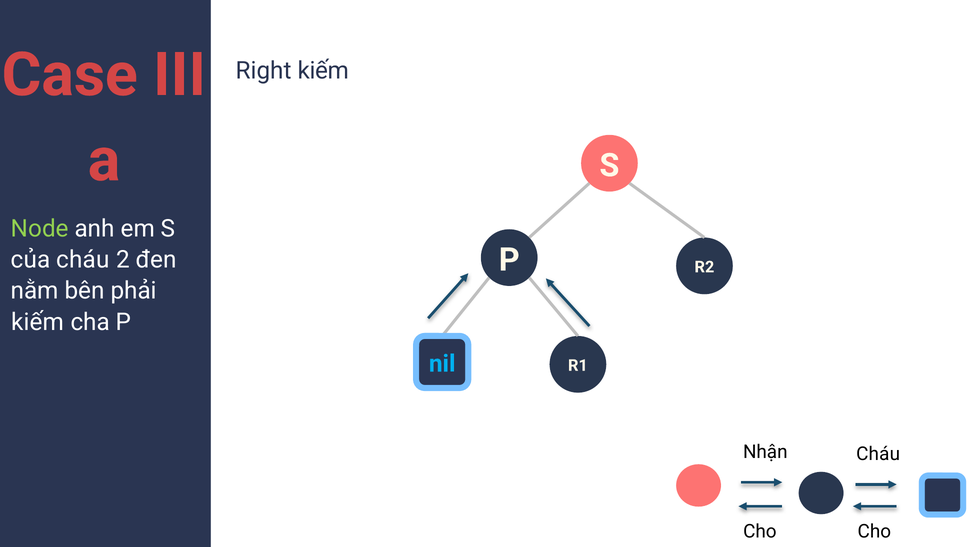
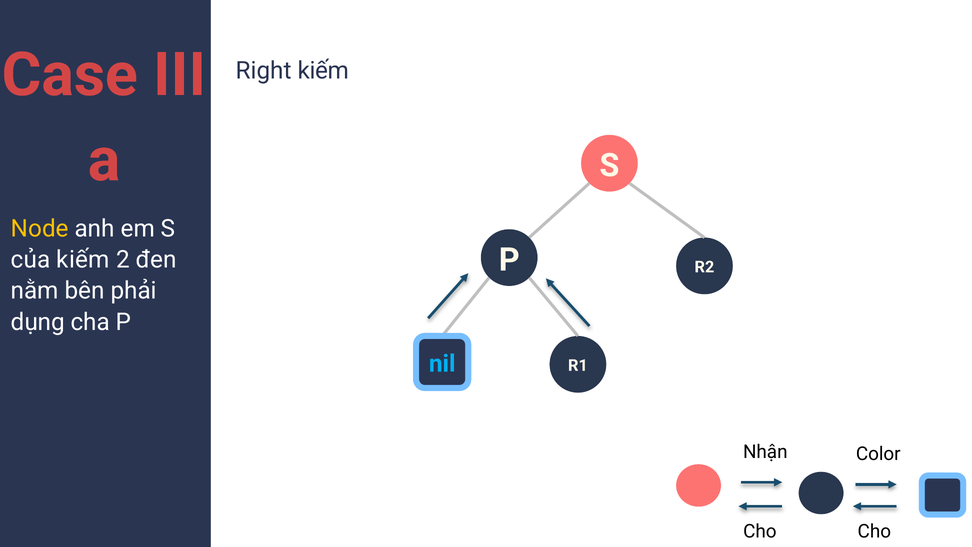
Node colour: light green -> yellow
của cháu: cháu -> kiếm
kiếm at (38, 322): kiếm -> dụng
Cháu at (878, 454): Cháu -> Color
